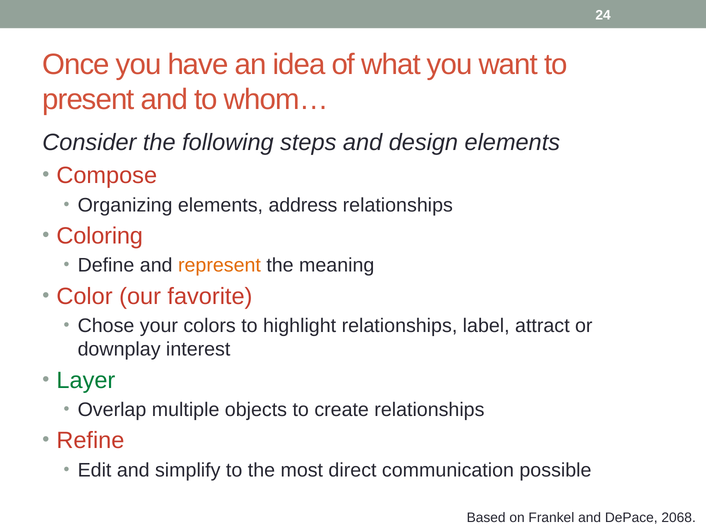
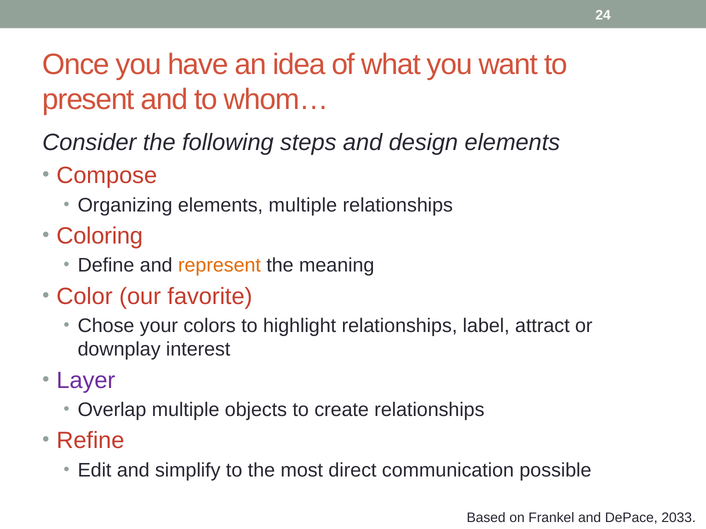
elements address: address -> multiple
Layer colour: green -> purple
2068: 2068 -> 2033
